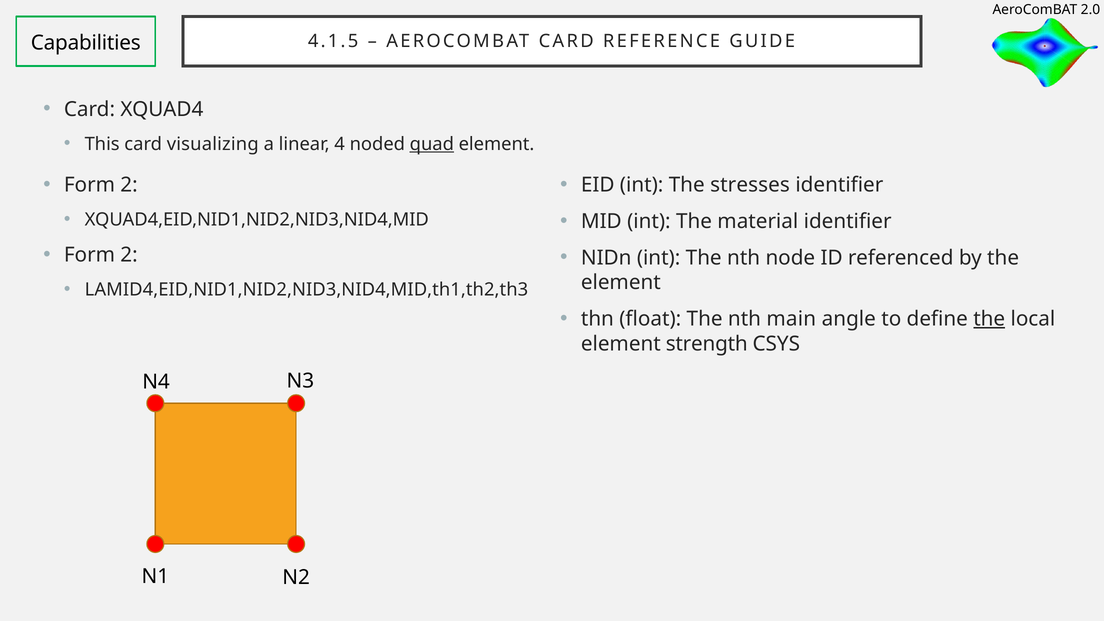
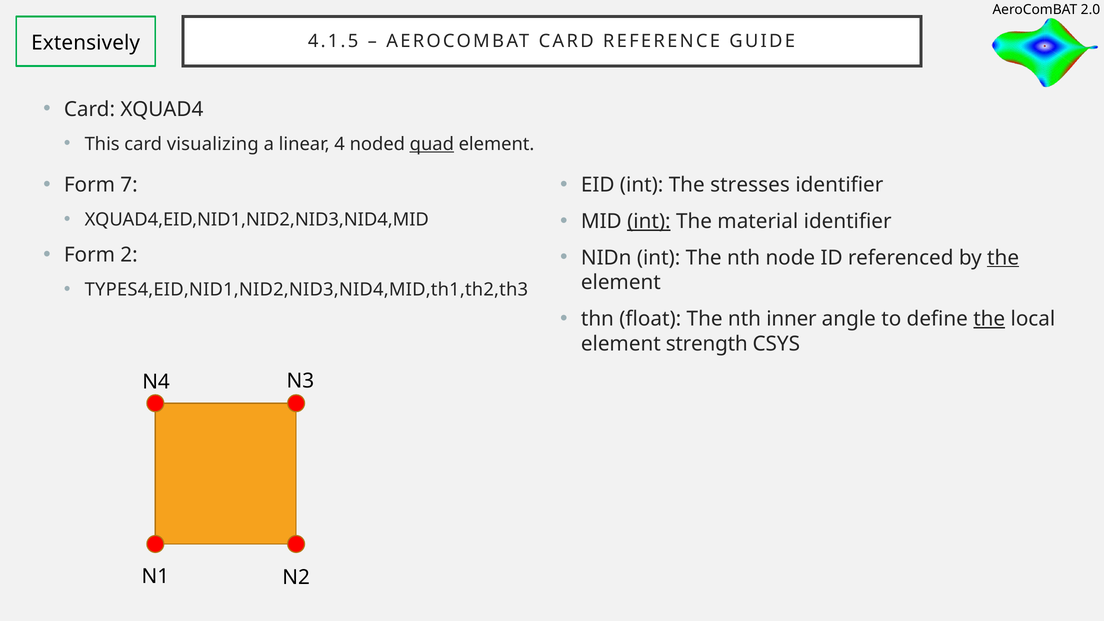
Capabilities: Capabilities -> Extensively
2 at (129, 185): 2 -> 7
int at (649, 221) underline: none -> present
the at (1003, 258) underline: none -> present
LAMID4,EID,NID1,NID2,NID3,NID4,MID,th1,th2,th3: LAMID4,EID,NID1,NID2,NID3,NID4,MID,th1,th2,th3 -> TYPES4,EID,NID1,NID2,NID3,NID4,MID,th1,th2,th3
main: main -> inner
